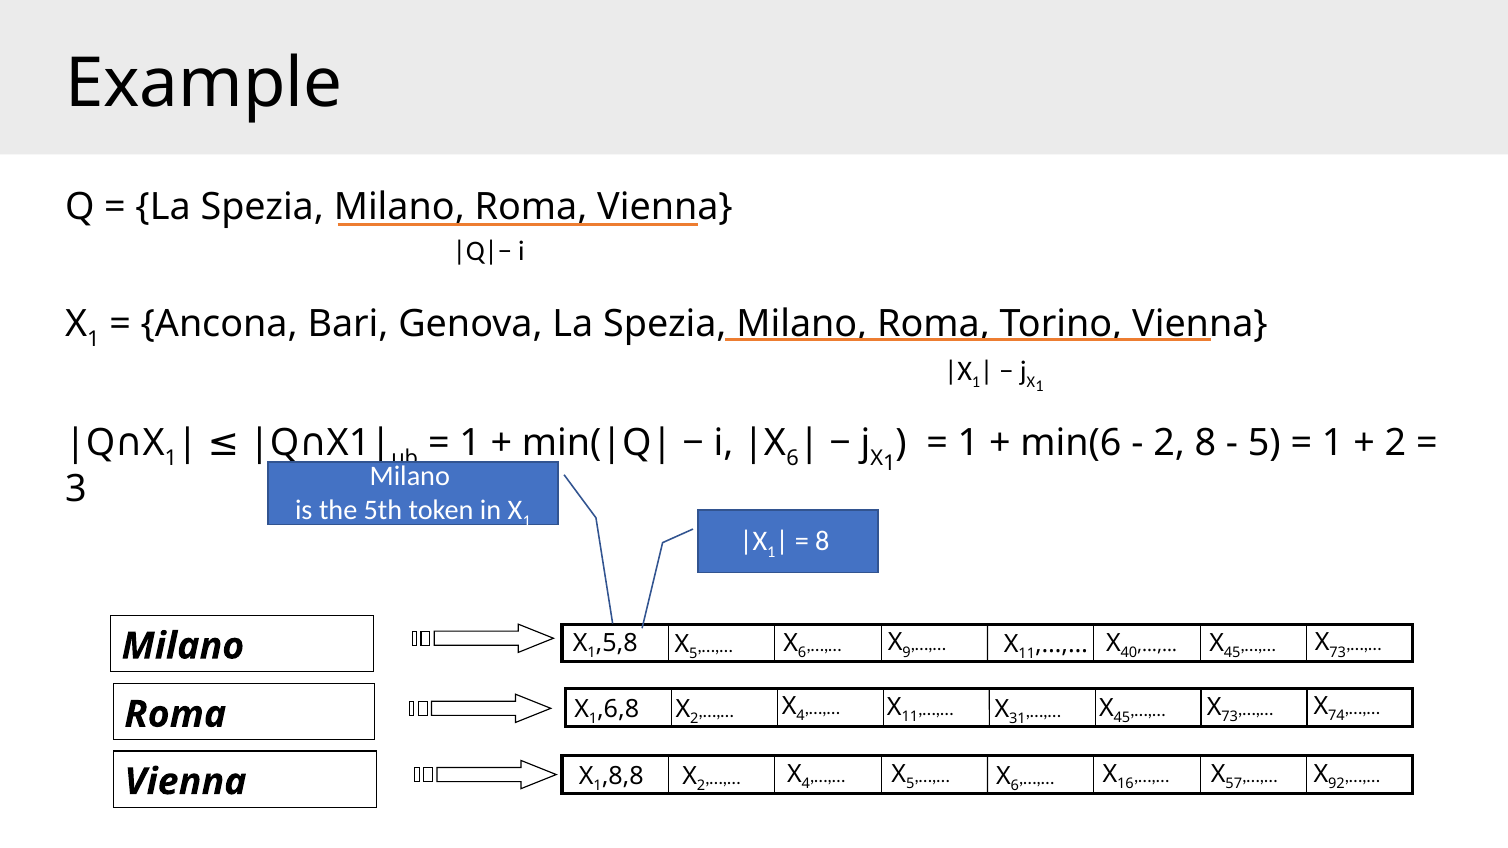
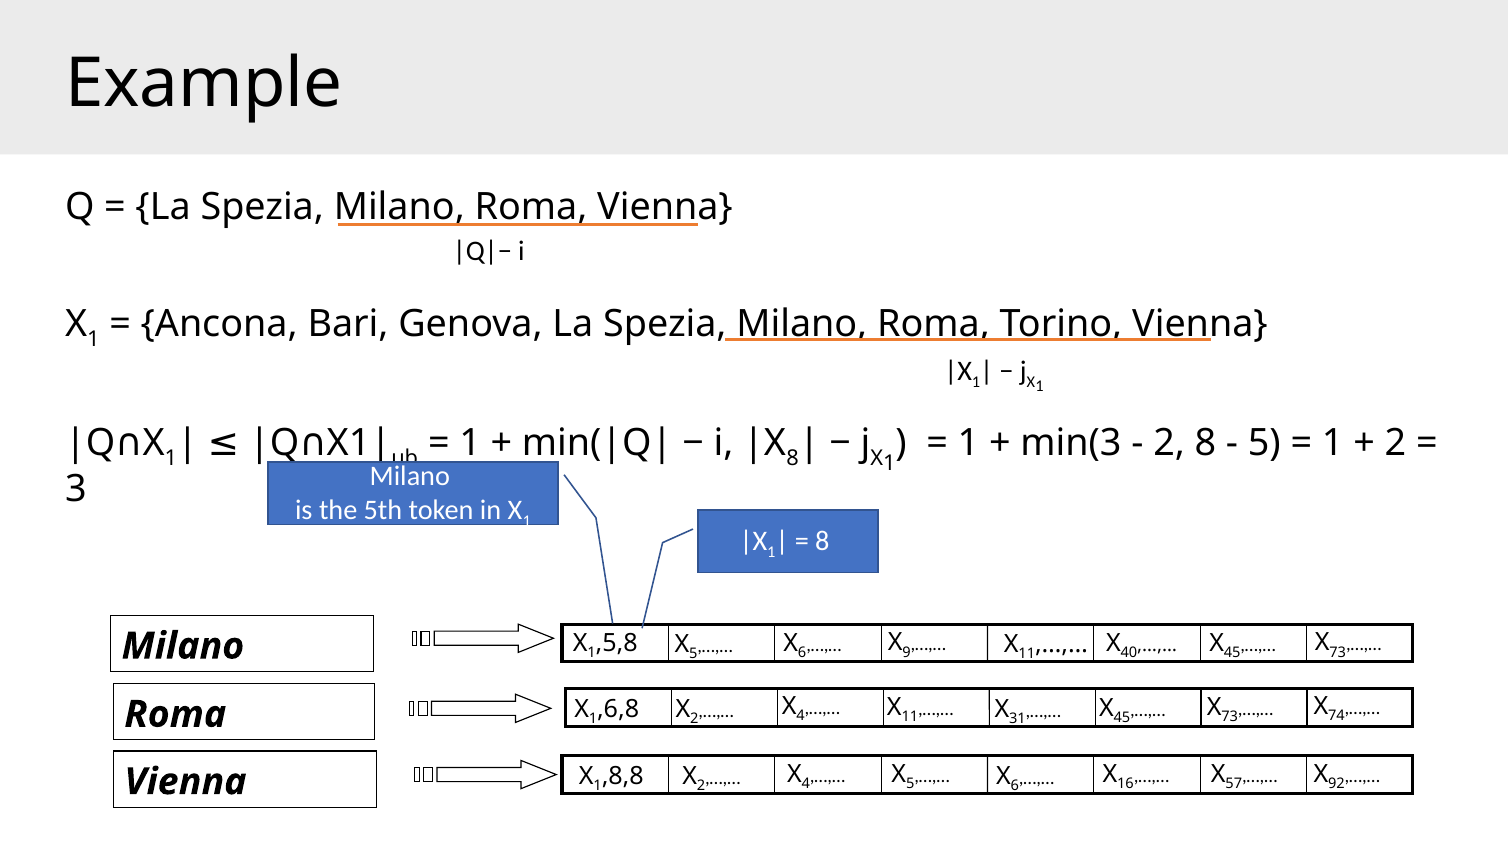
6 at (793, 458): 6 -> 8
min(6: min(6 -> min(3
